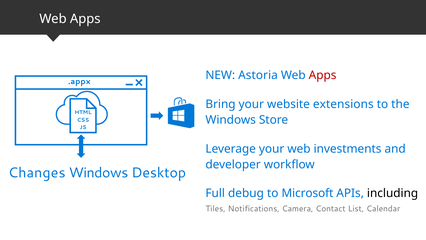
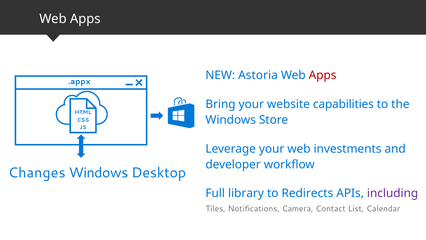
extensions: extensions -> capabilities
debug: debug -> library
Microsoft: Microsoft -> Redirects
including colour: black -> purple
